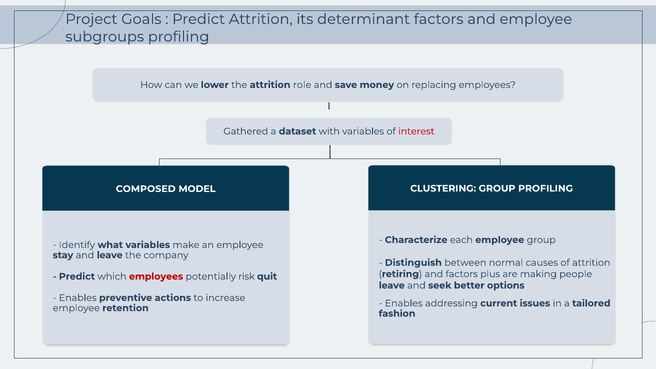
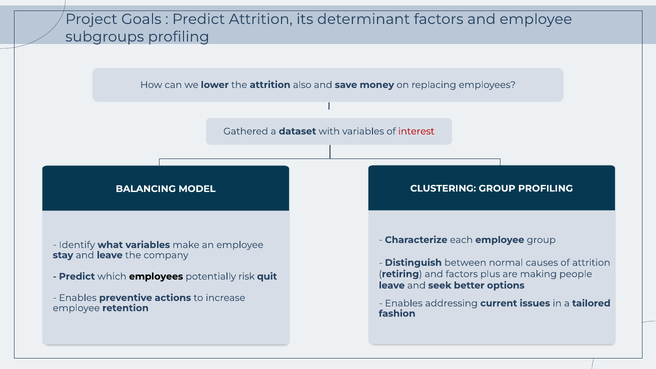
role: role -> also
COMPOSED: COMPOSED -> BALANCING
employees at (156, 276) colour: red -> black
